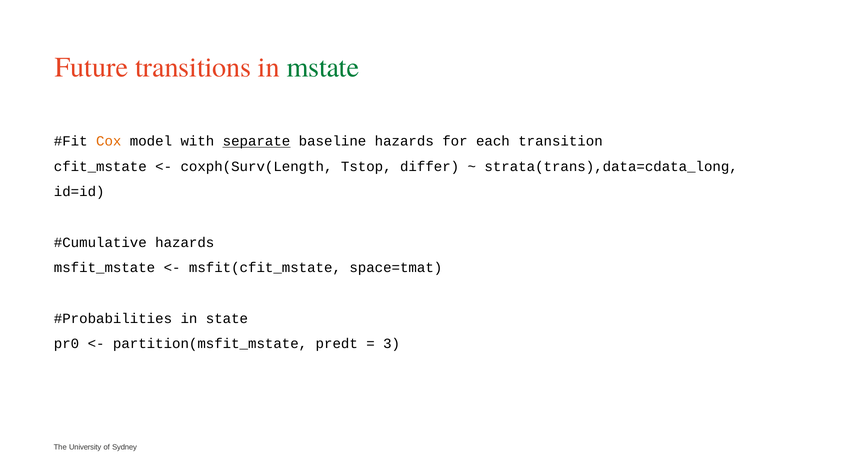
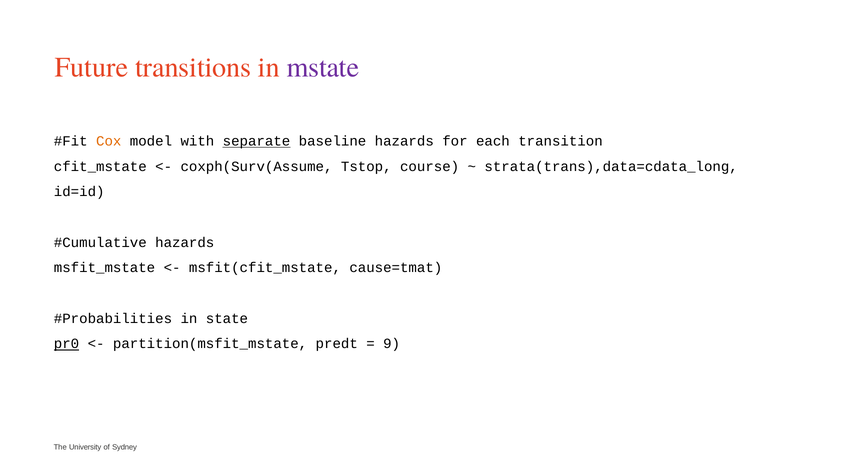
mstate colour: green -> purple
coxph(Surv(Length: coxph(Surv(Length -> coxph(Surv(Assume
differ: differ -> course
space=tmat: space=tmat -> cause=tmat
pr0 underline: none -> present
3: 3 -> 9
